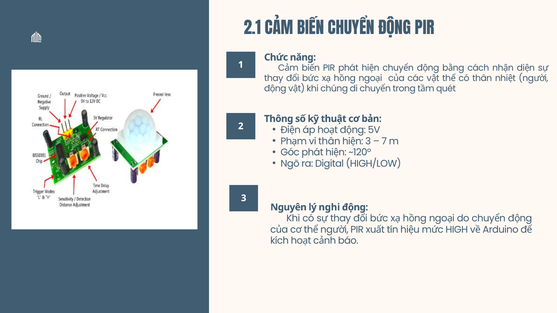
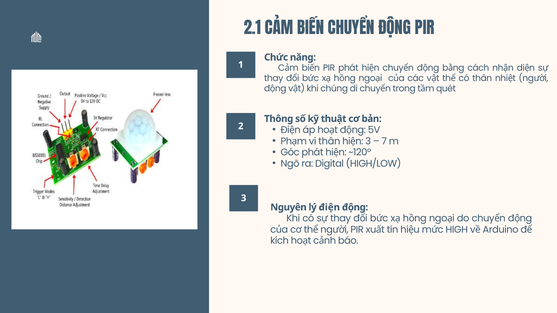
nghi: nghi -> điện
